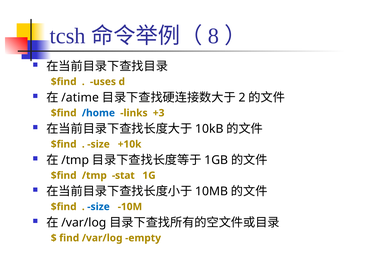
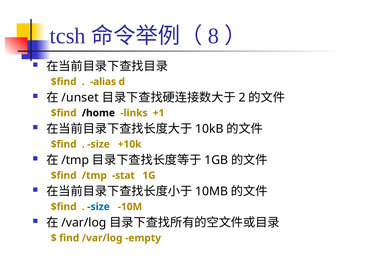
uses: uses -> alias
/atime: /atime -> /unset
/home colour: blue -> black
+3: +3 -> +1
